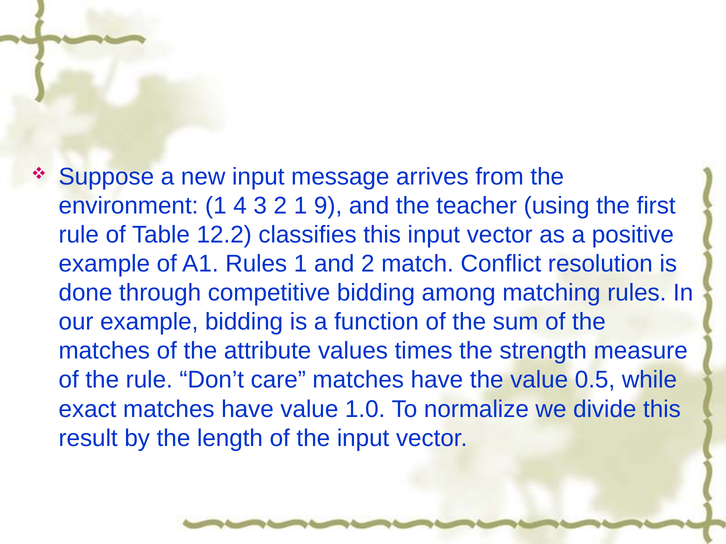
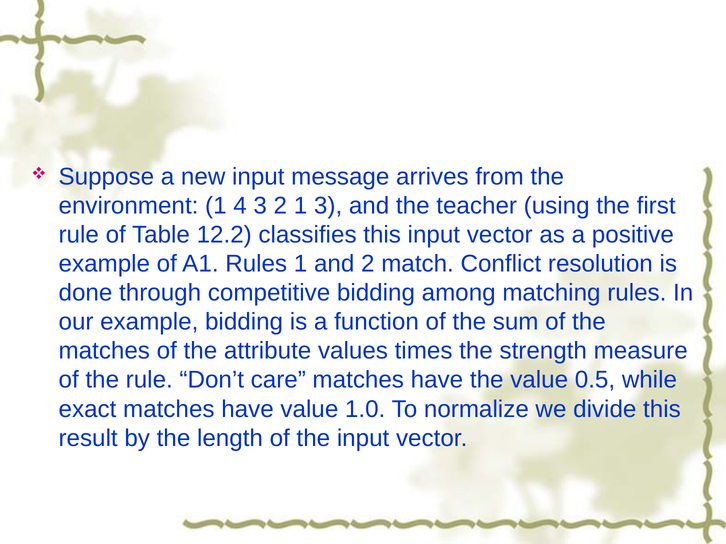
1 9: 9 -> 3
